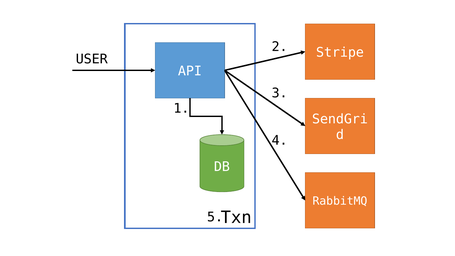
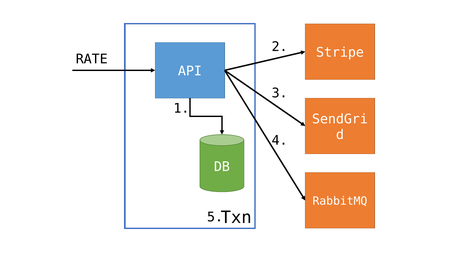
USER: USER -> RATE
